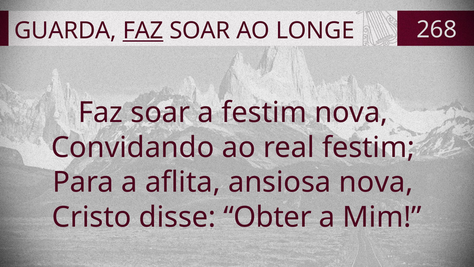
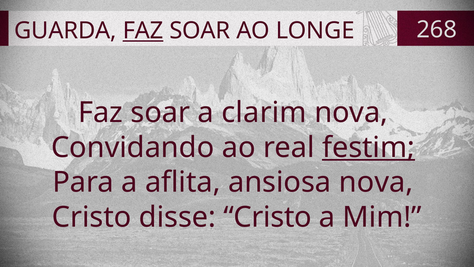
a festim: festim -> clarim
festim at (369, 147) underline: none -> present
disse Obter: Obter -> Cristo
